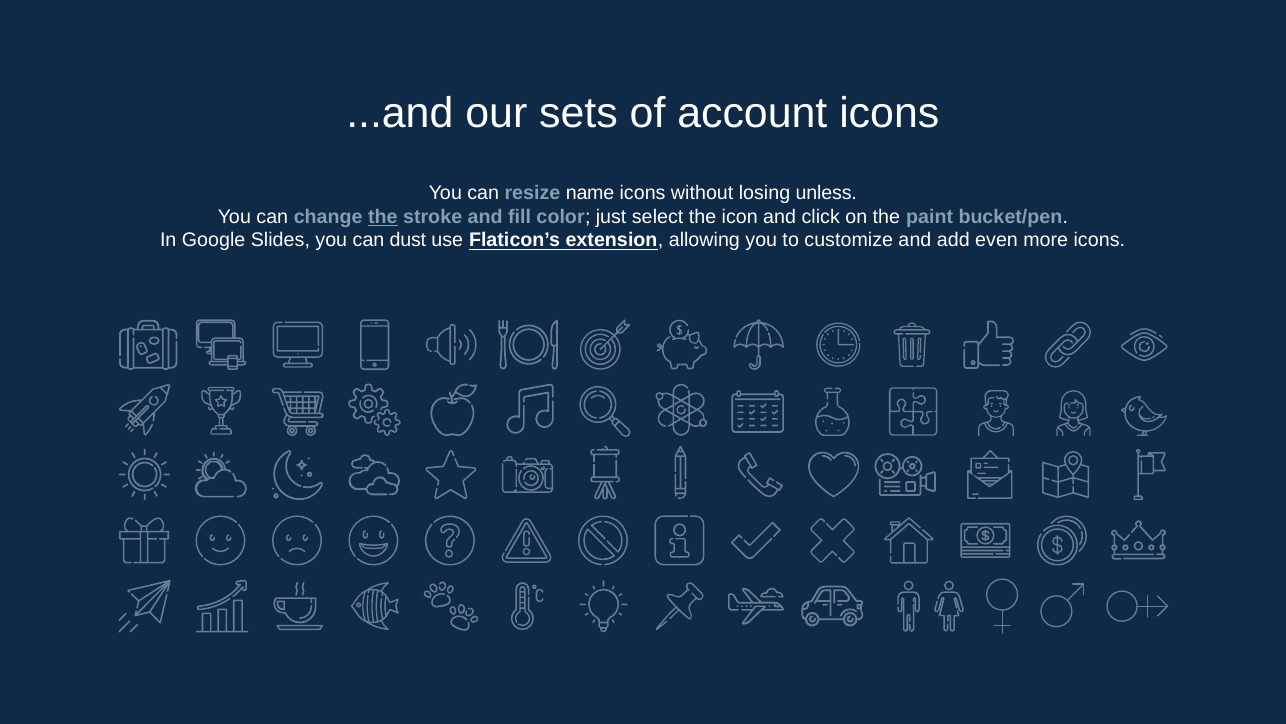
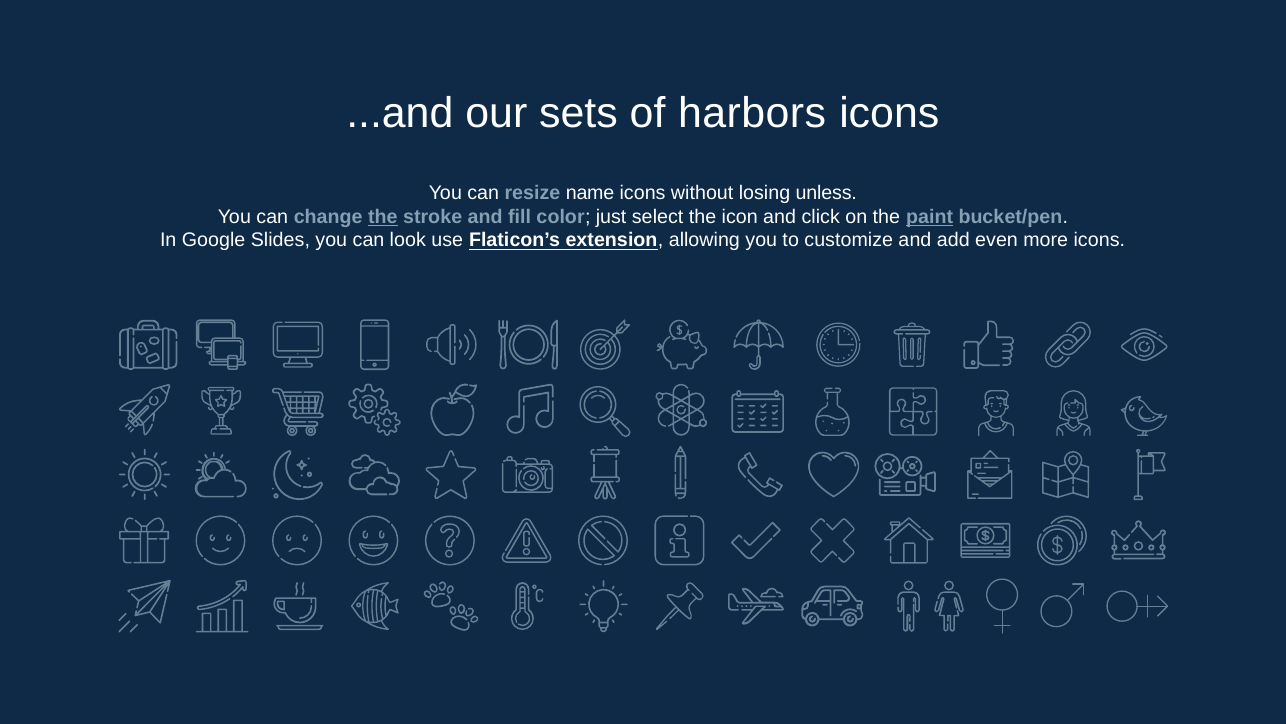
account: account -> harbors
paint underline: none -> present
dust: dust -> look
